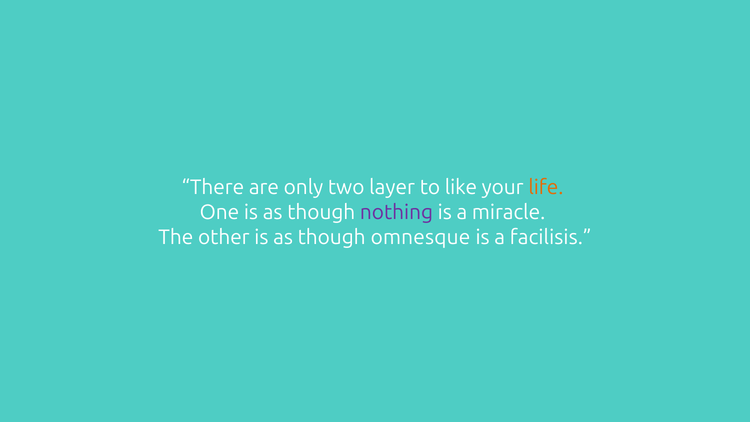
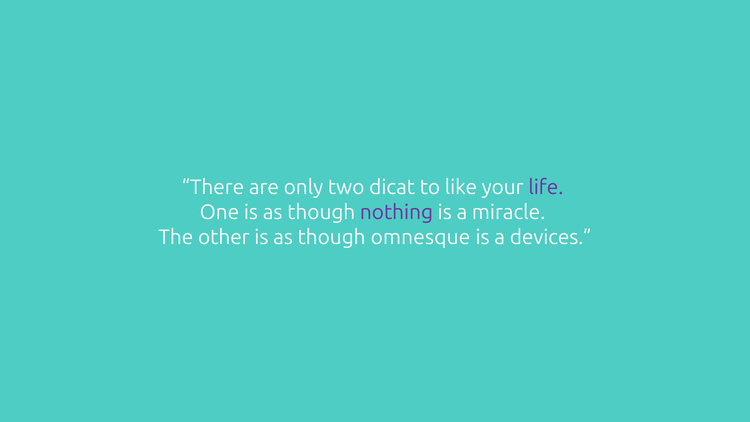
layer: layer -> dicat
life colour: orange -> purple
facilisis: facilisis -> devices
